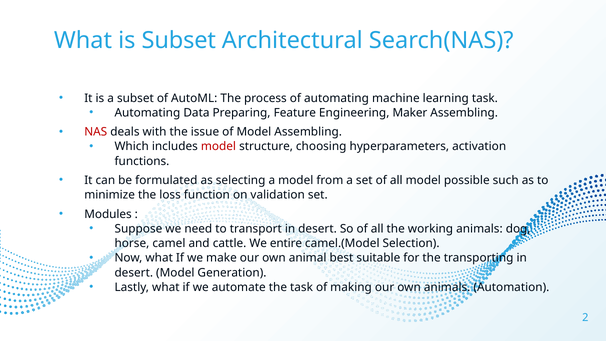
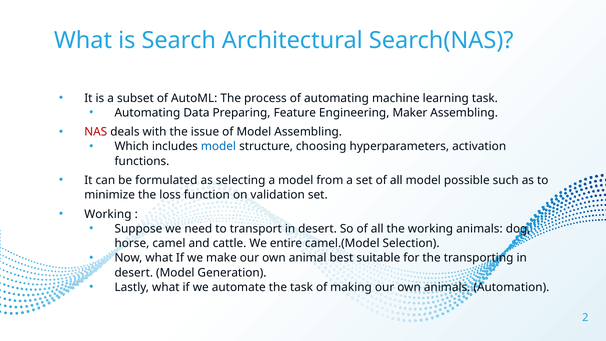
is Subset: Subset -> Search
model at (218, 147) colour: red -> blue
Modules at (108, 214): Modules -> Working
